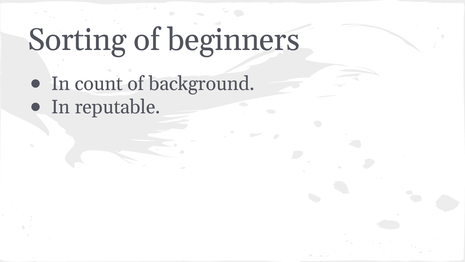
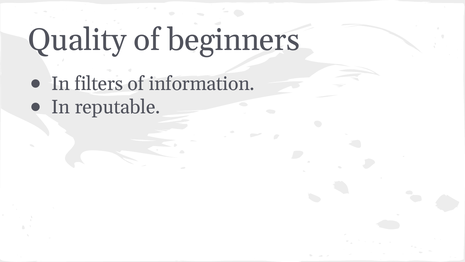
Sorting: Sorting -> Quality
count: count -> filters
background: background -> information
